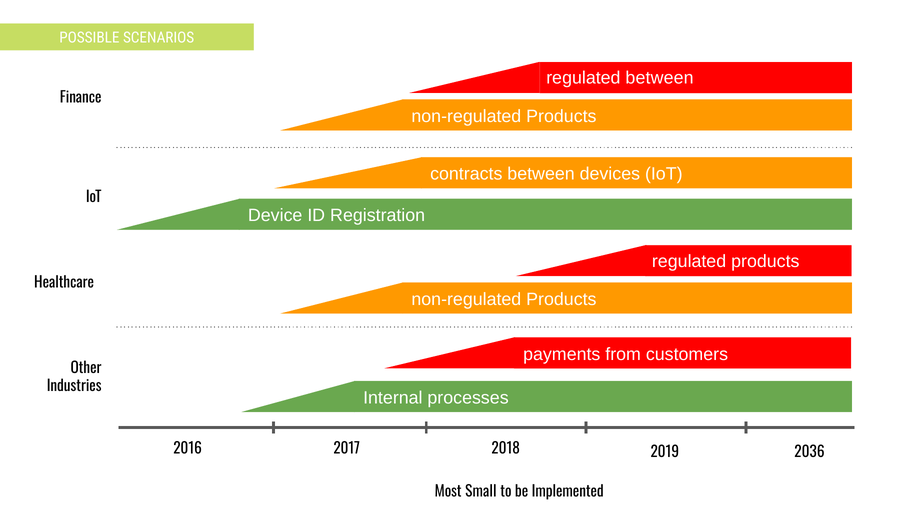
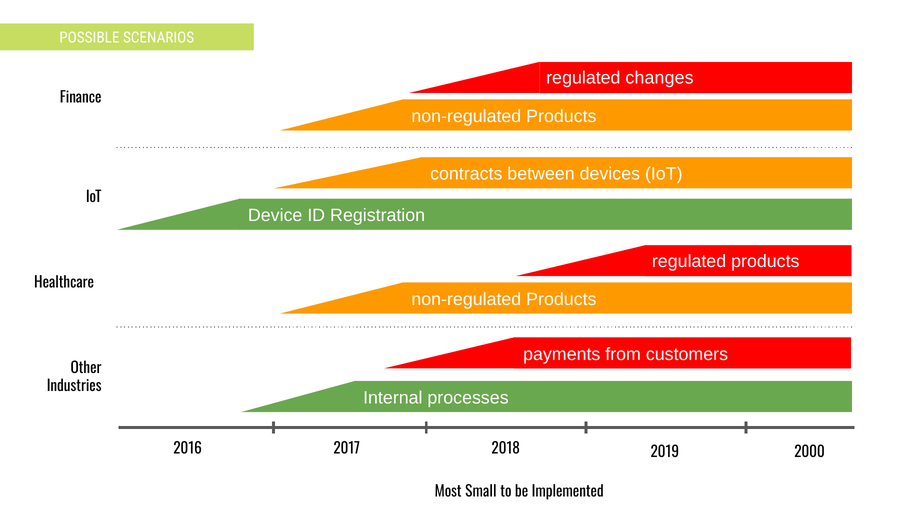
regulated between: between -> changes
2036: 2036 -> 2000
